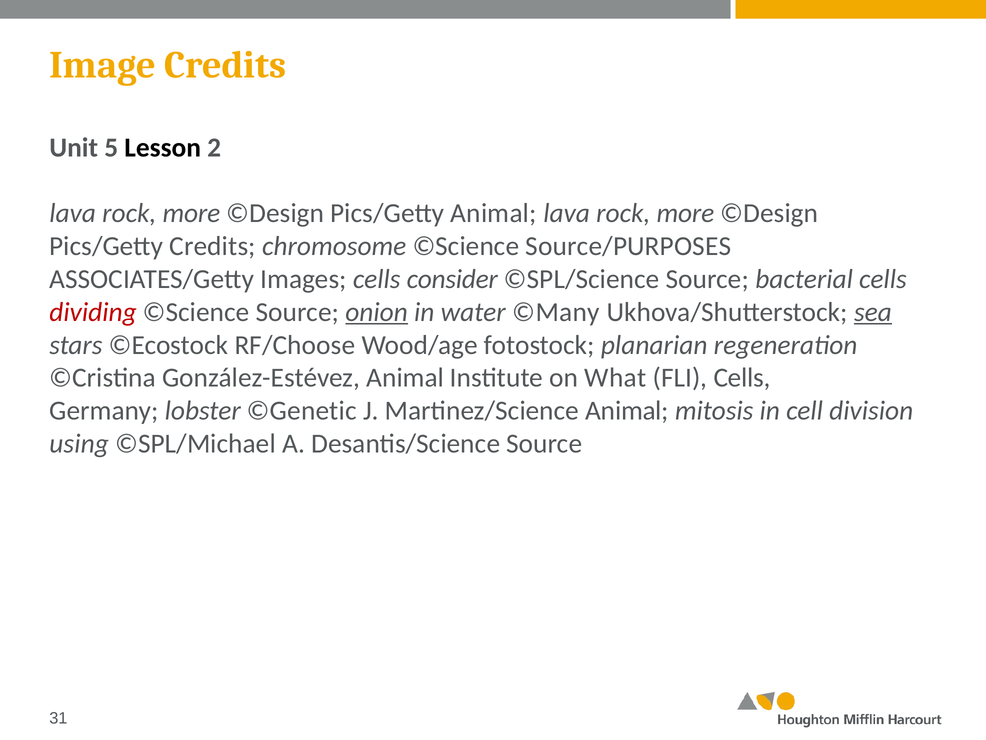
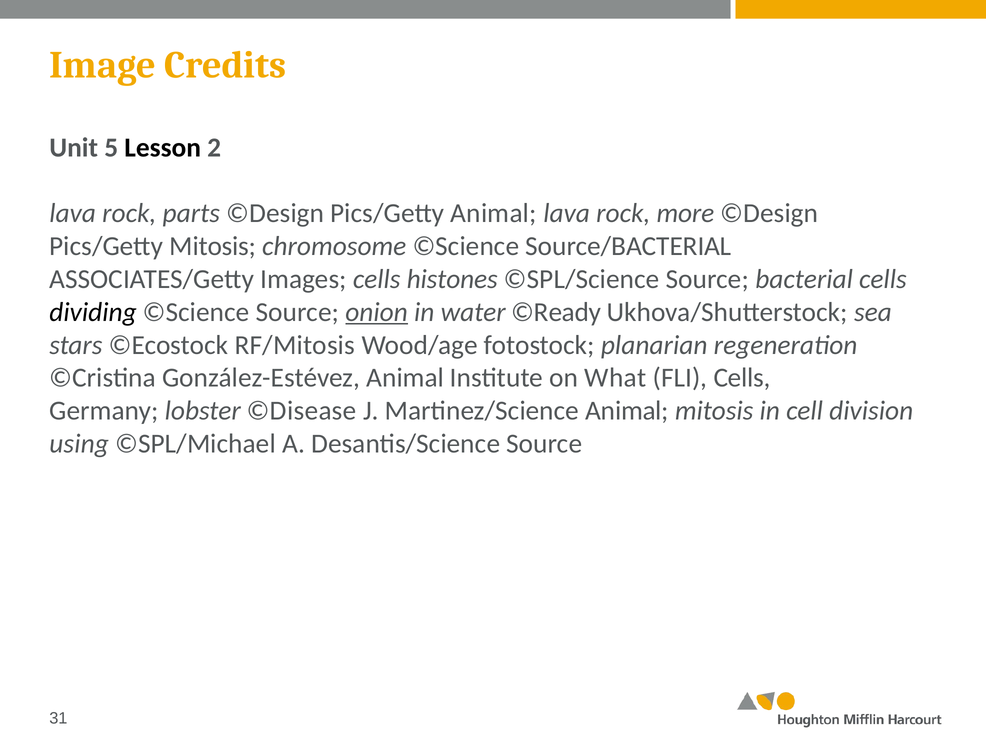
more at (191, 213): more -> parts
Pics/Getty Credits: Credits -> Mitosis
Source/PURPOSES: Source/PURPOSES -> Source/BACTERIAL
consider: consider -> histones
dividing colour: red -> black
©Many: ©Many -> ©Ready
sea underline: present -> none
RF/Choose: RF/Choose -> RF/Mitosis
©Genetic: ©Genetic -> ©Disease
